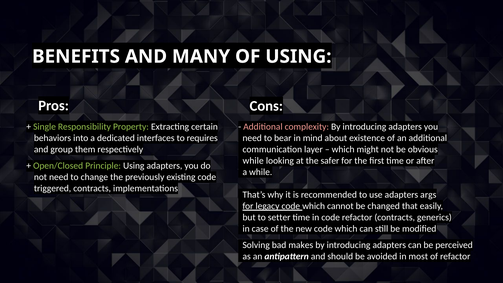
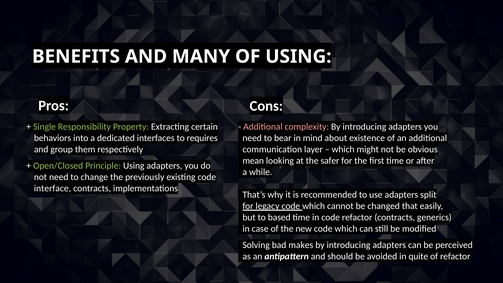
while at (253, 161): while -> mean
triggered: triggered -> interface
args: args -> split
setter: setter -> based
most: most -> quite
